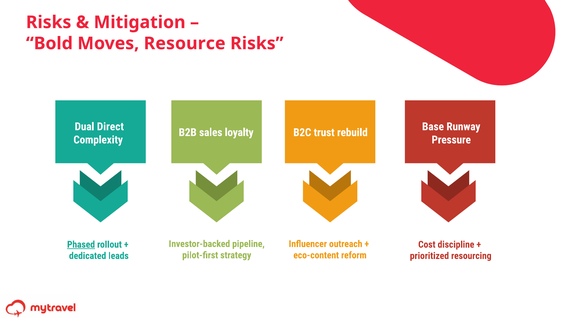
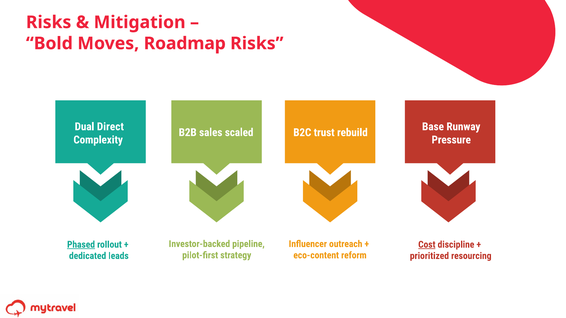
Resource: Resource -> Roadmap
loyalty: loyalty -> scaled
Cost underline: none -> present
